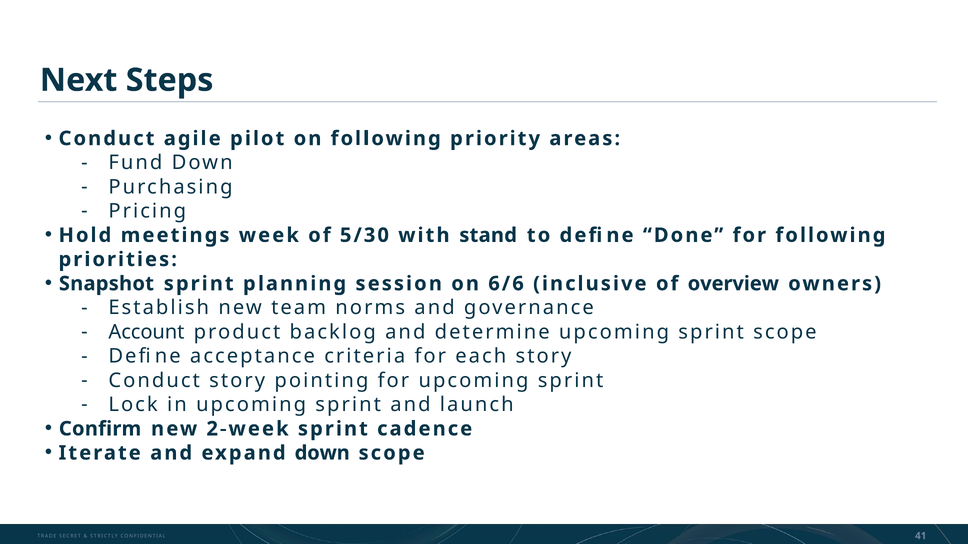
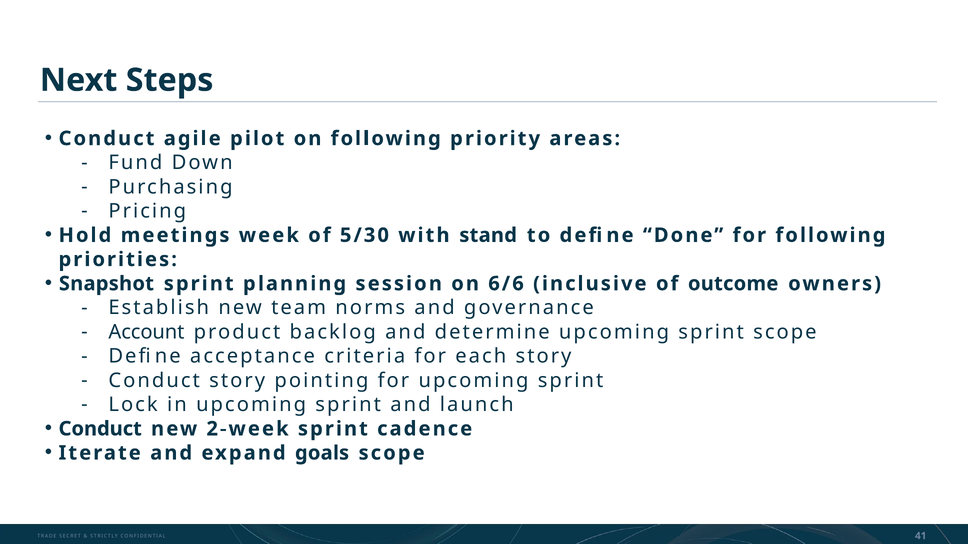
overview: overview -> outcome
Confirm at (100, 429): Confirm -> Conduct
expand down: down -> goals
